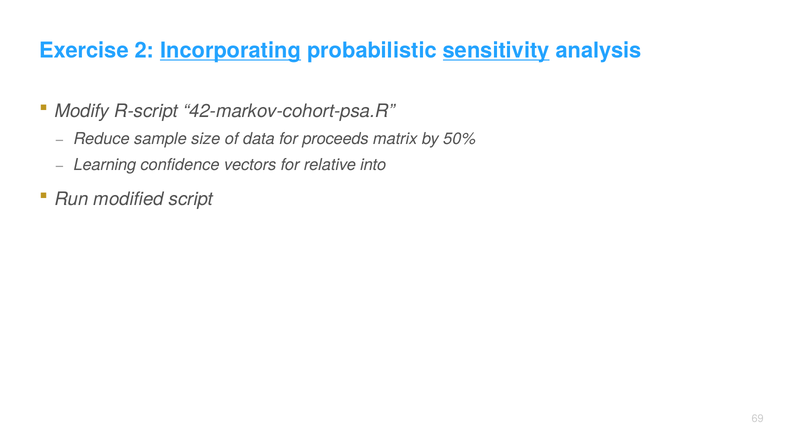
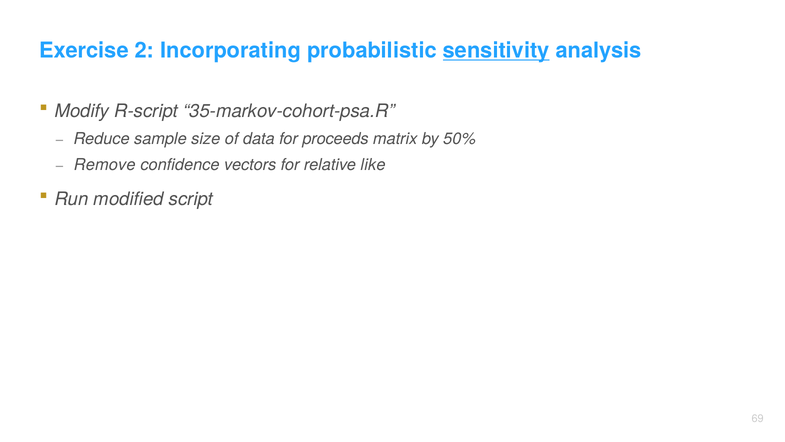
Incorporating underline: present -> none
42-markov-cohort-psa.R: 42-markov-cohort-psa.R -> 35-markov-cohort-psa.R
Learning: Learning -> Remove
into: into -> like
